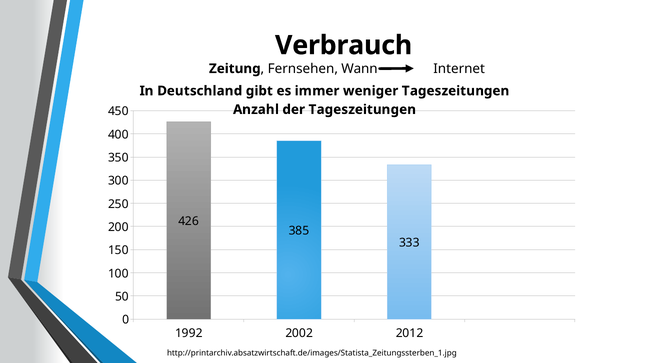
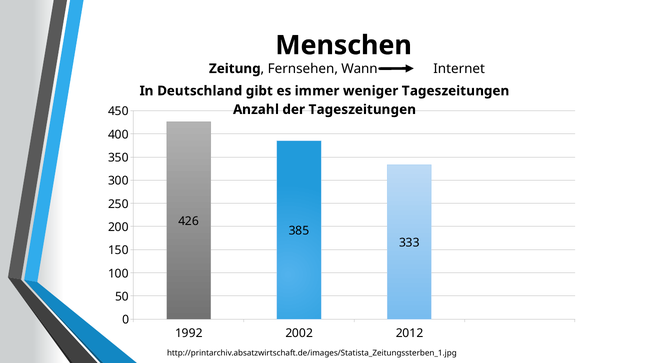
Verbrauch: Verbrauch -> Menschen
